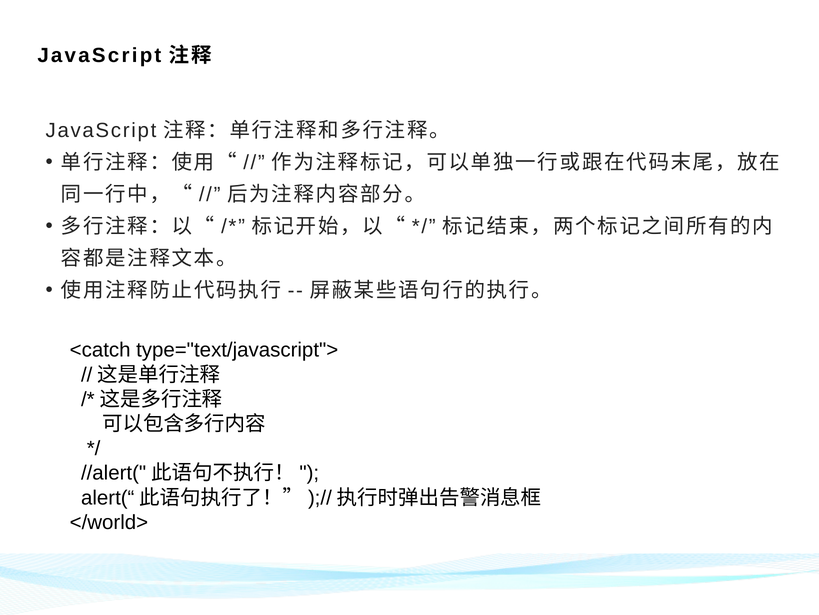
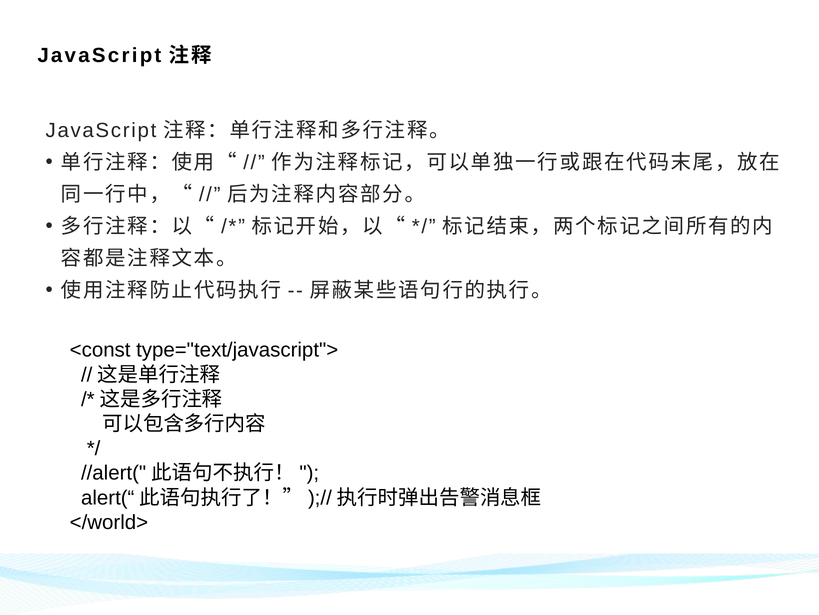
<catch: <catch -> <const
